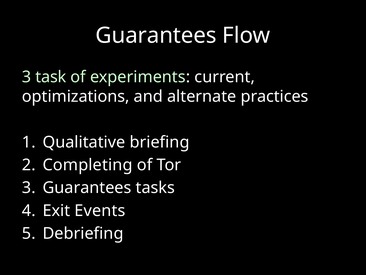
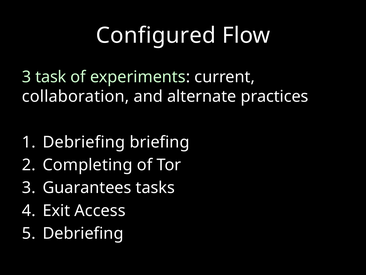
Guarantees at (156, 35): Guarantees -> Configured
optimizations: optimizations -> collaboration
Qualitative at (84, 142): Qualitative -> Debriefing
Events: Events -> Access
